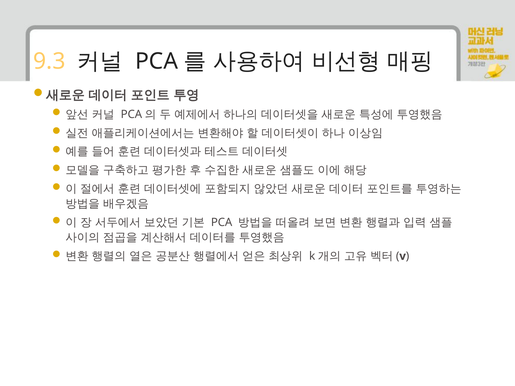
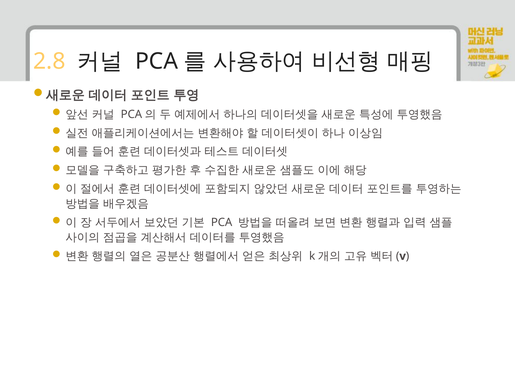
9.3: 9.3 -> 2.8
